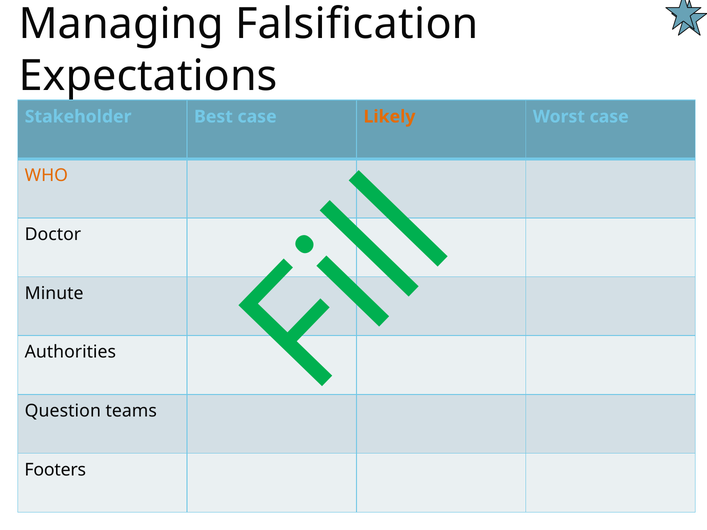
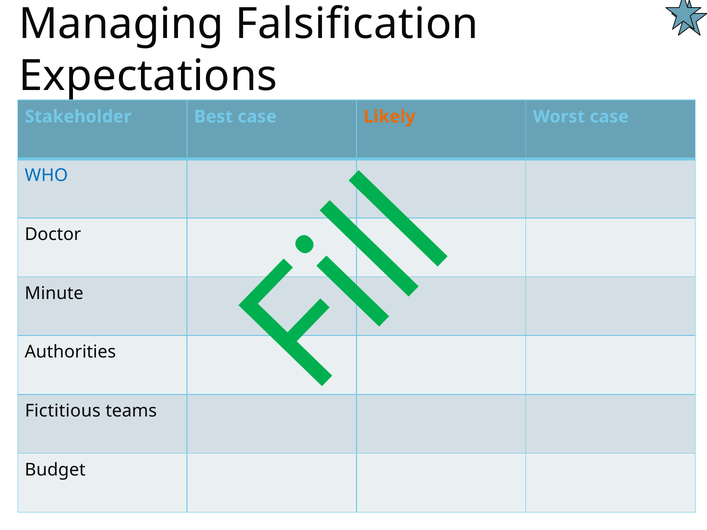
WHO colour: orange -> blue
Question: Question -> Fictitious
Footers: Footers -> Budget
